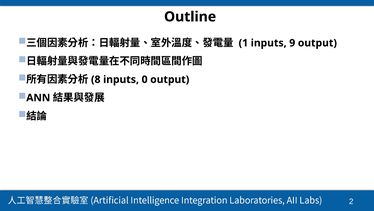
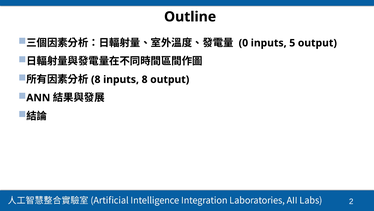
1: 1 -> 0
9: 9 -> 5
inputs 0: 0 -> 8
